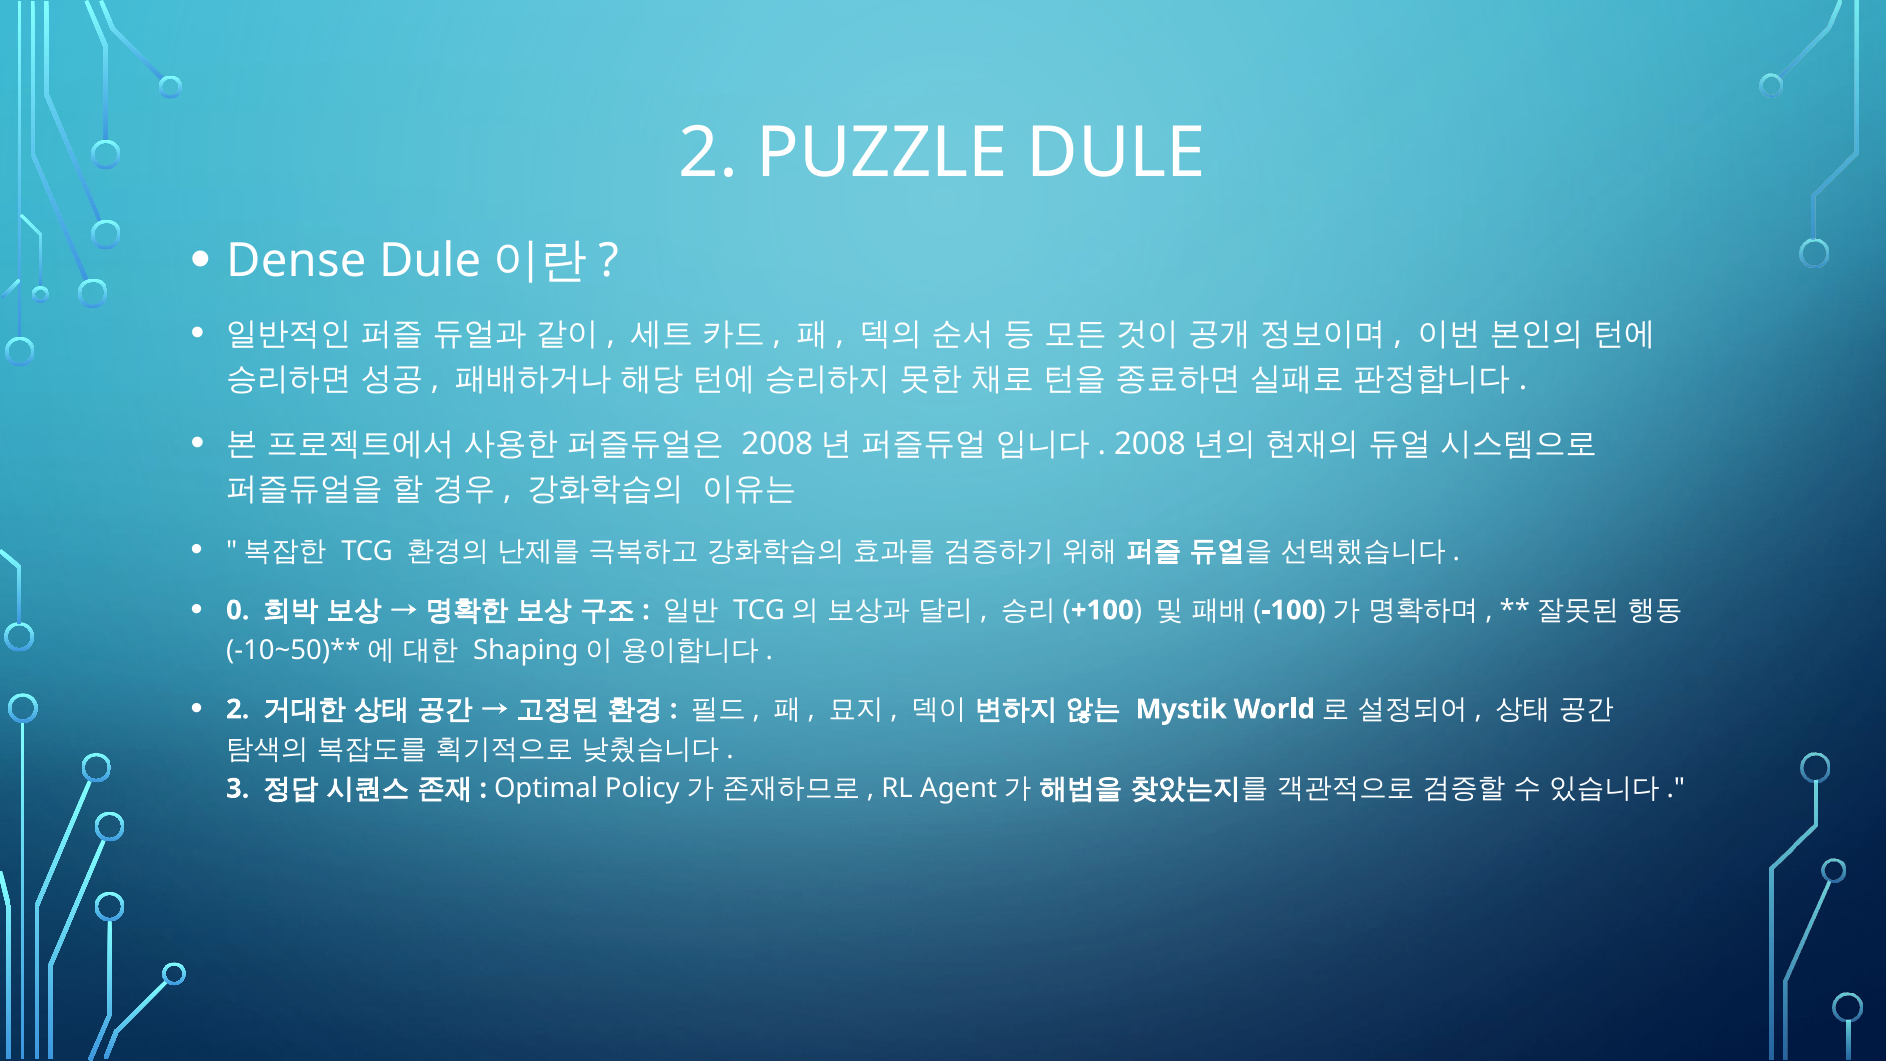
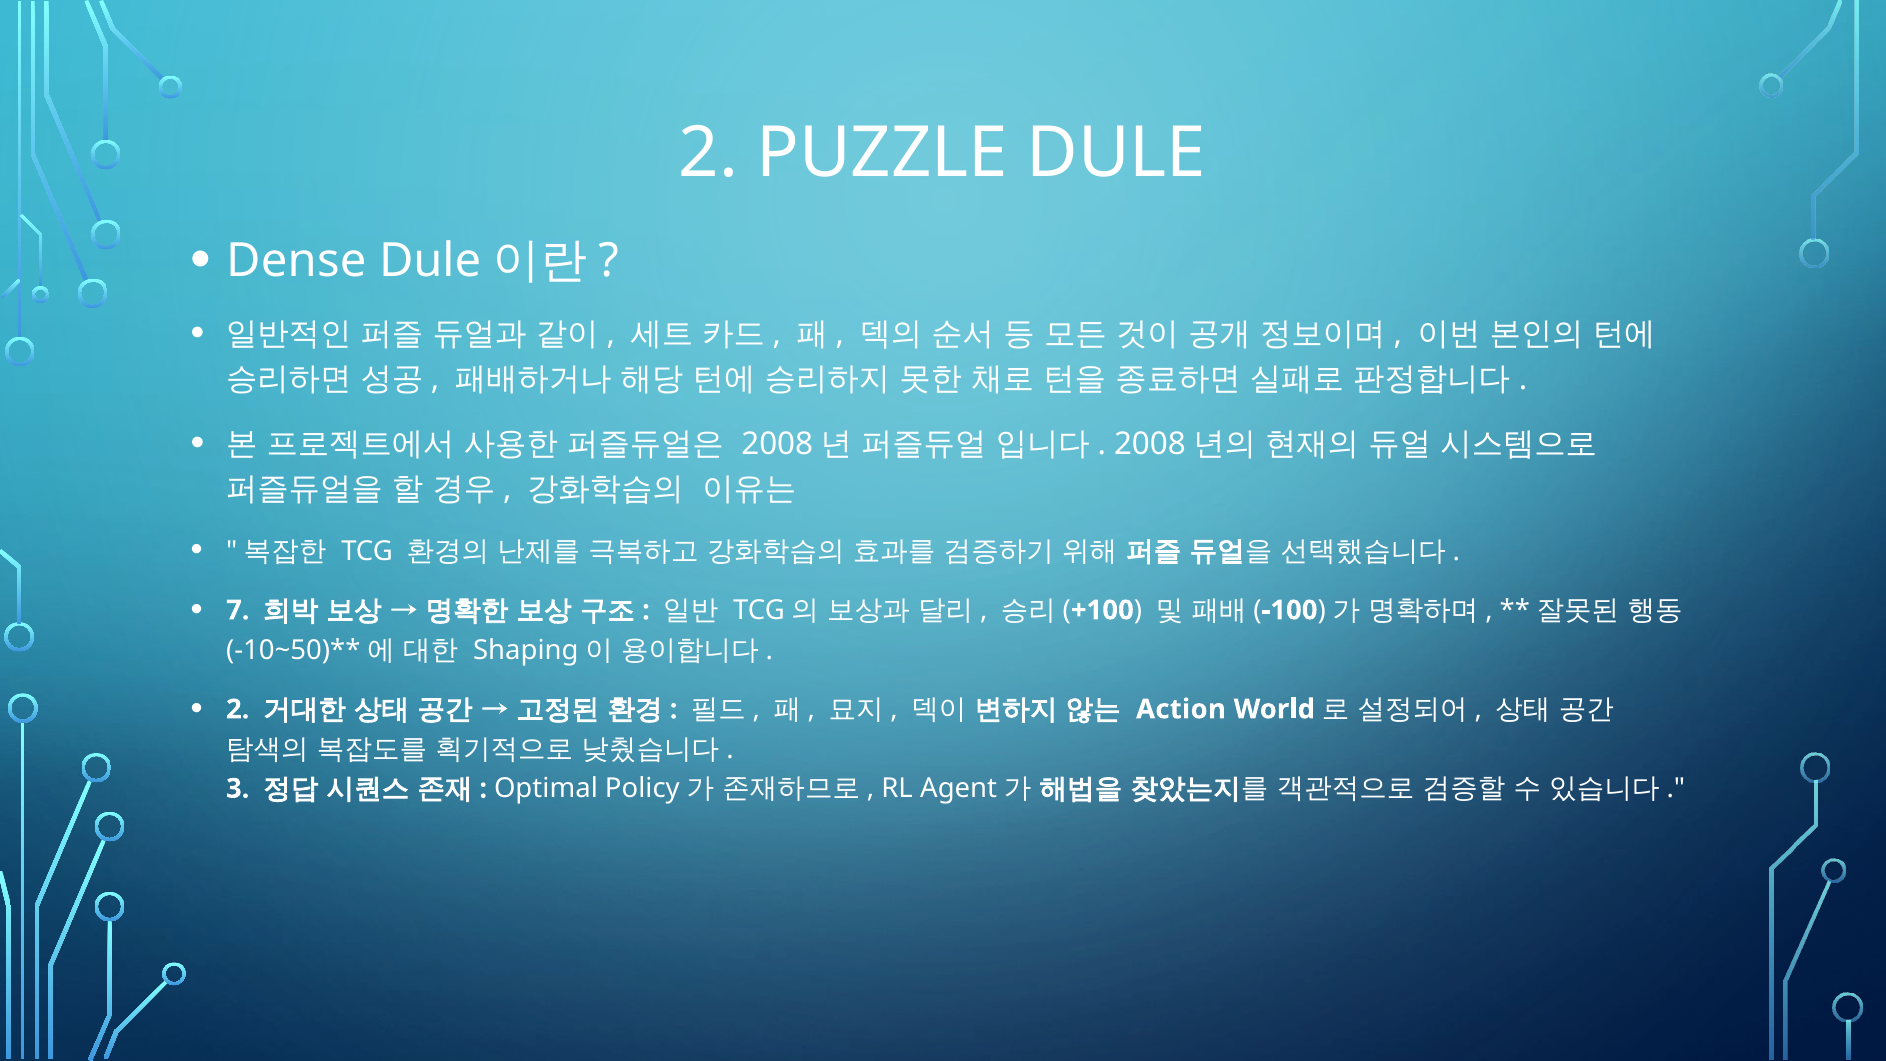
0: 0 -> 7
Mystik: Mystik -> Action
